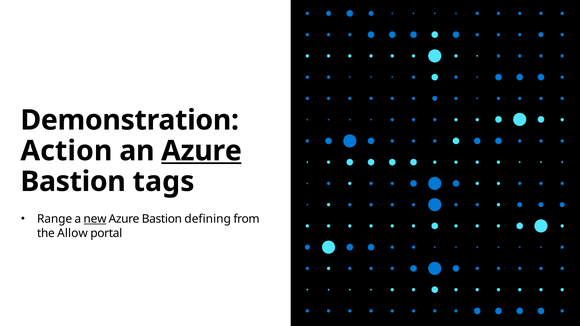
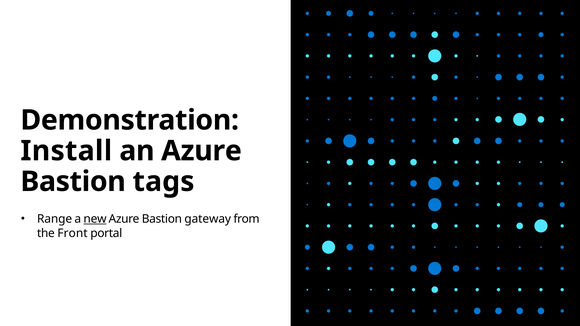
Action: Action -> Install
Azure at (201, 151) underline: present -> none
defining: defining -> gateway
Allow: Allow -> Front
